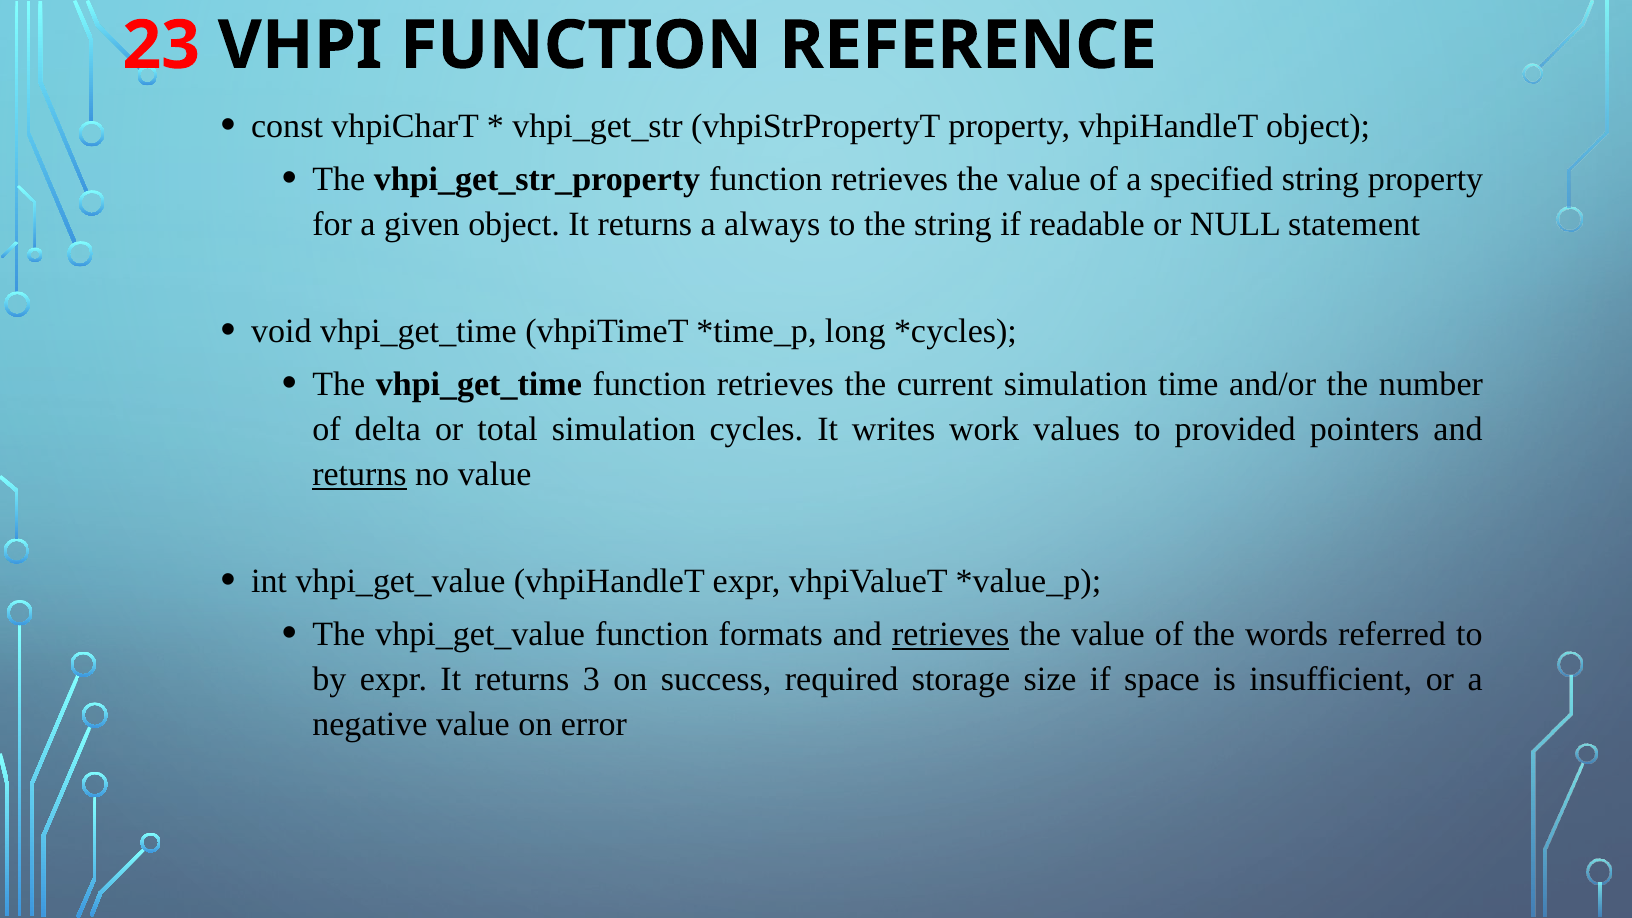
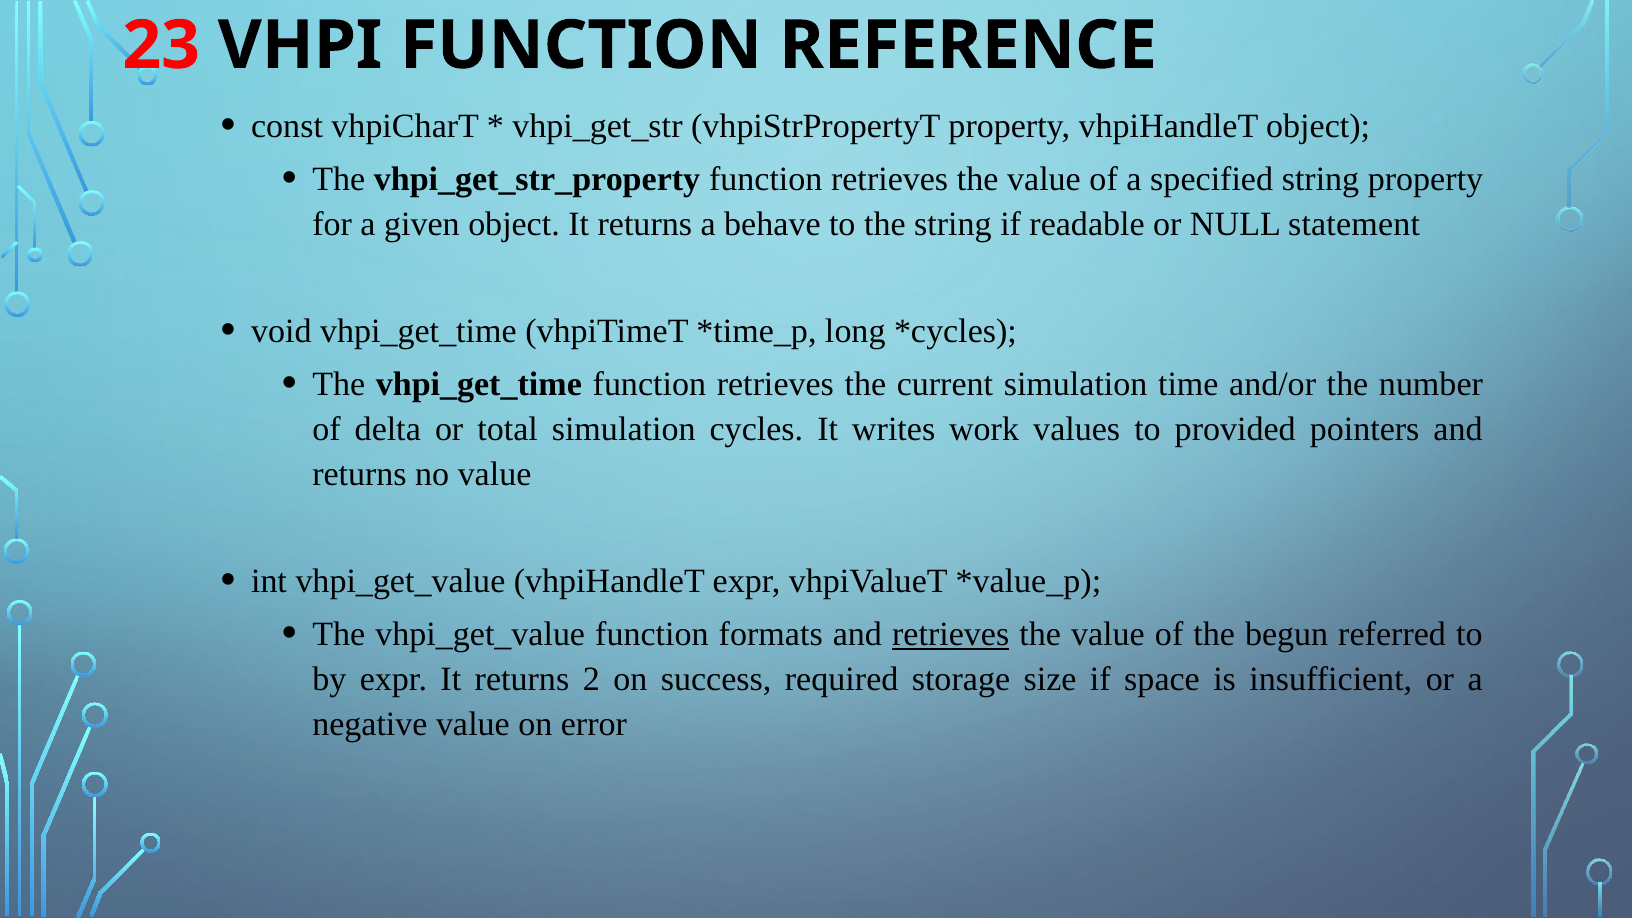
always: always -> behave
returns at (360, 474) underline: present -> none
words: words -> begun
3: 3 -> 2
